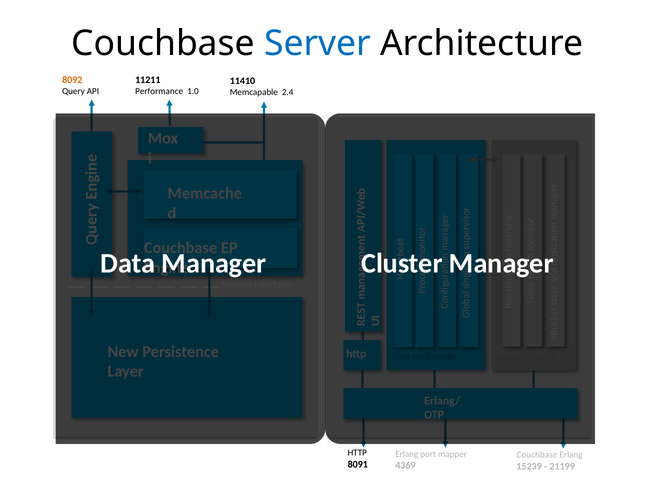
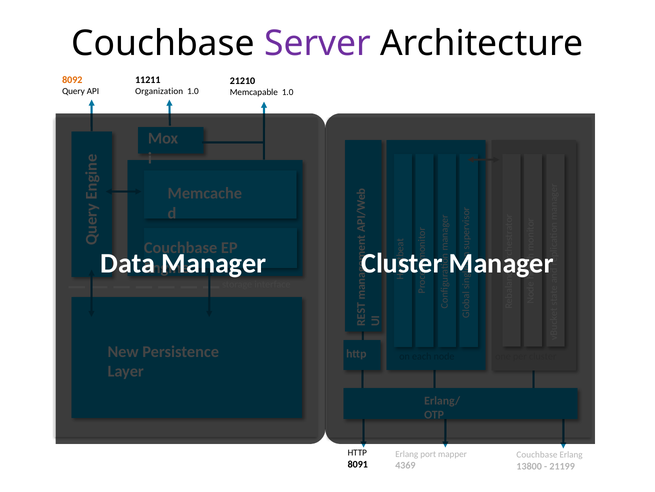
Server colour: blue -> purple
11410: 11410 -> 21210
Performance: Performance -> Organization
Memcapable 2.4: 2.4 -> 1.0
15239: 15239 -> 13800
